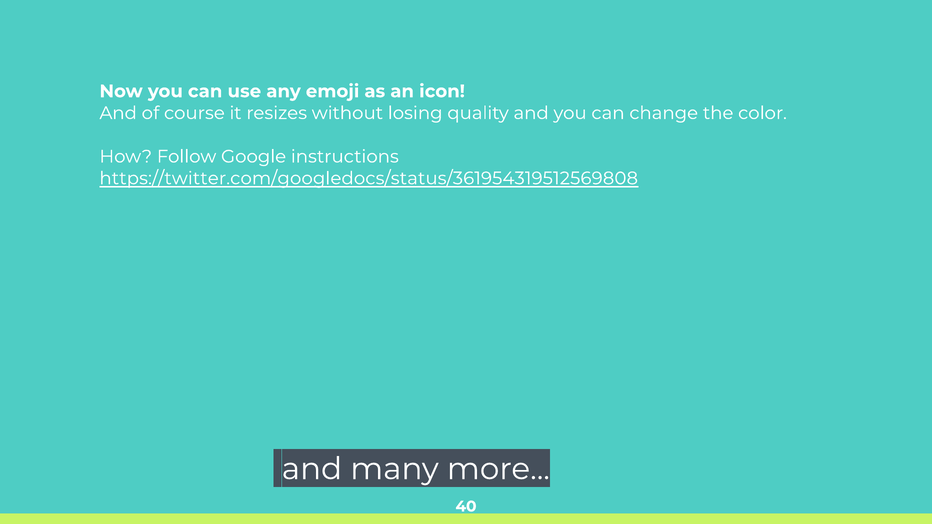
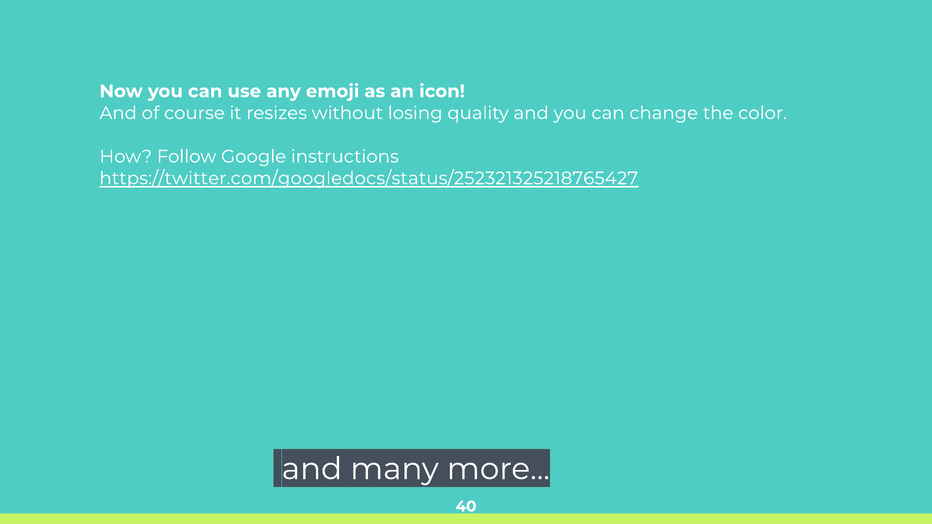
https://twitter.com/googledocs/status/361954319512569808: https://twitter.com/googledocs/status/361954319512569808 -> https://twitter.com/googledocs/status/252321325218765427
